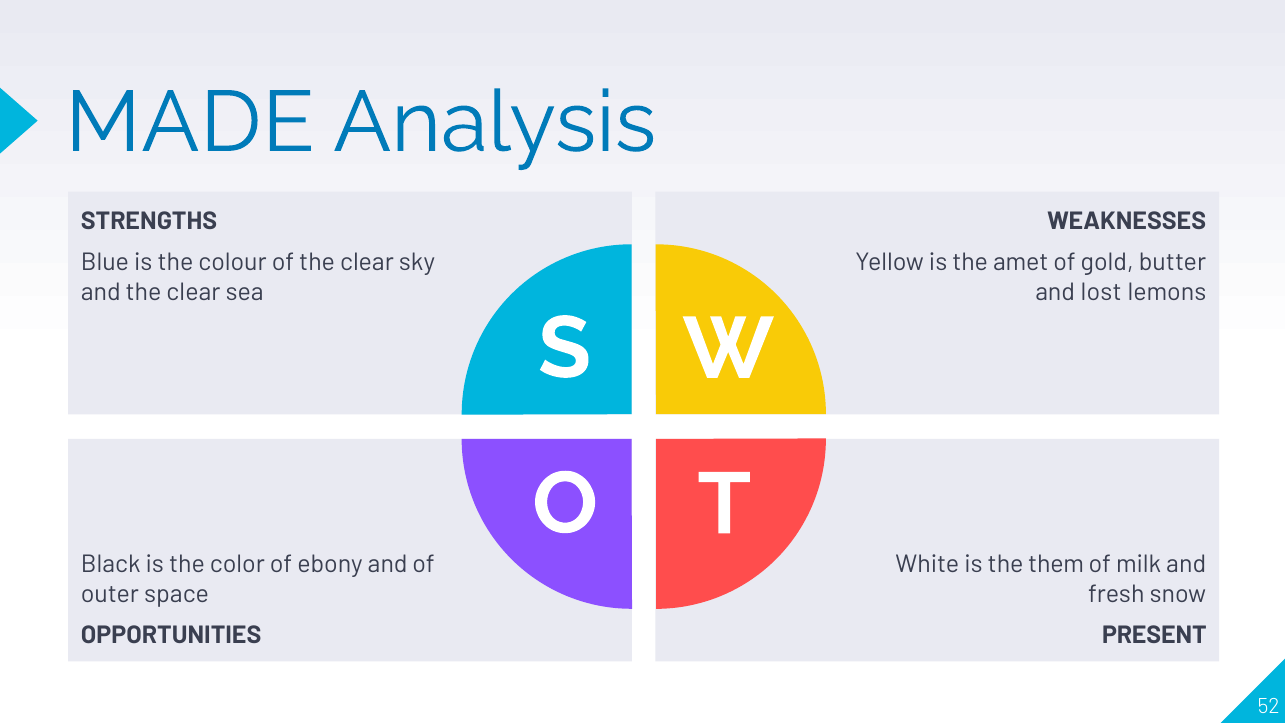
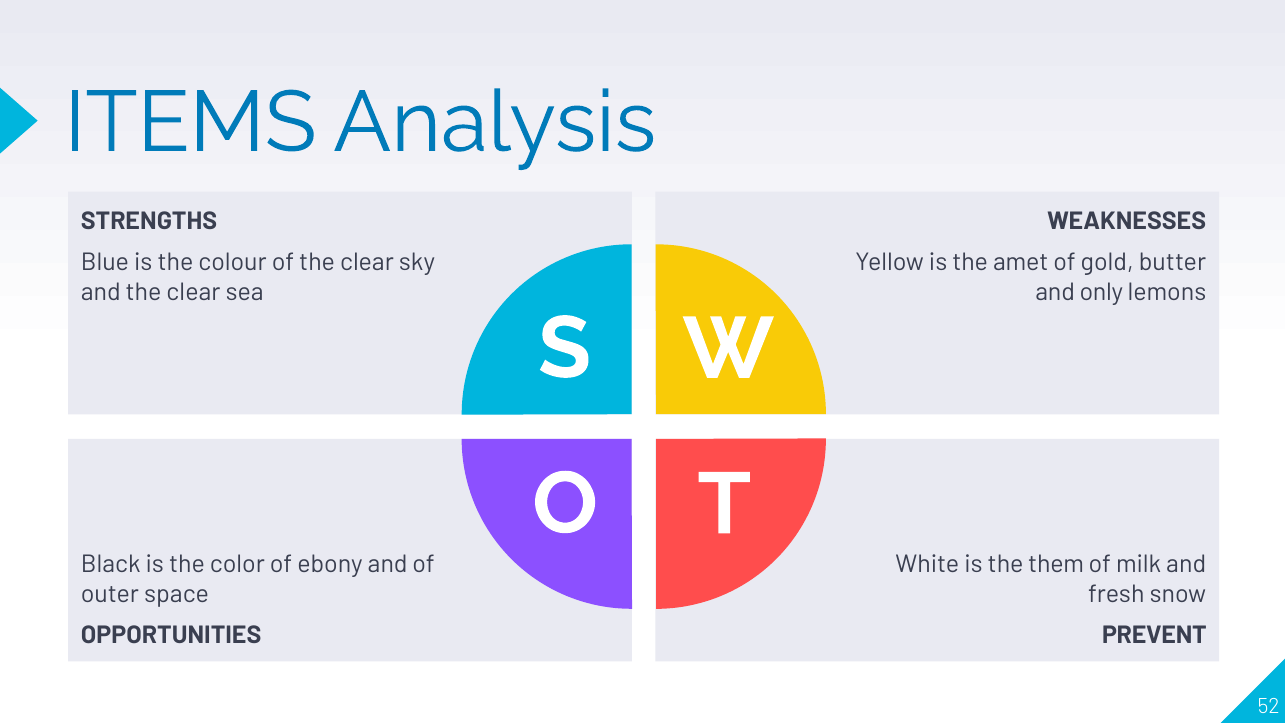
MADE: MADE -> ITEMS
lost: lost -> only
PRESENT: PRESENT -> PREVENT
